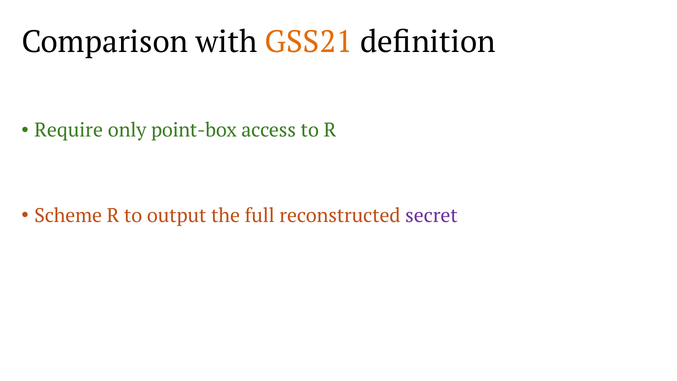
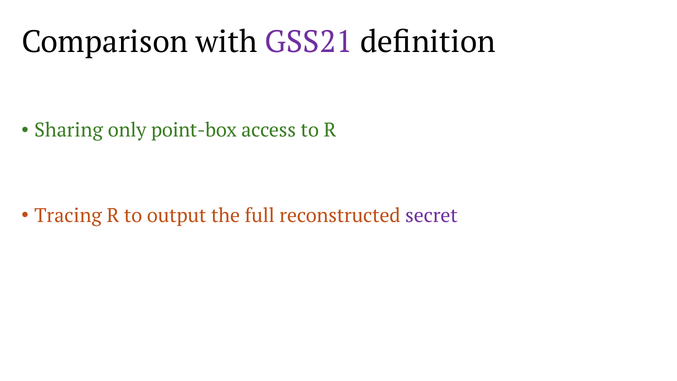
GSS21 colour: orange -> purple
Require: Require -> Sharing
Scheme: Scheme -> Tracing
